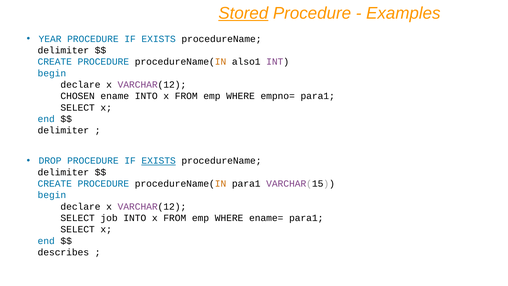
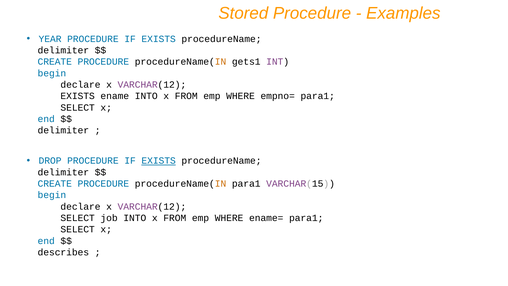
Stored underline: present -> none
also1: also1 -> gets1
CHOSEN at (78, 96): CHOSEN -> EXISTS
